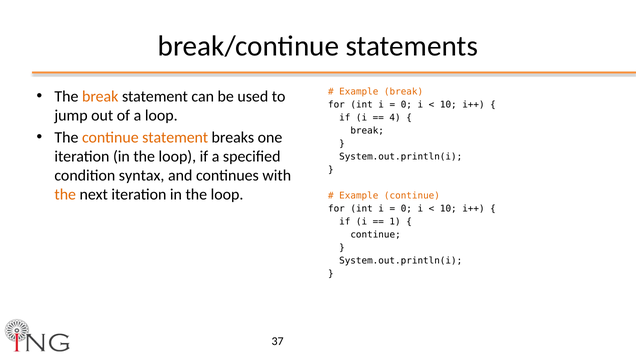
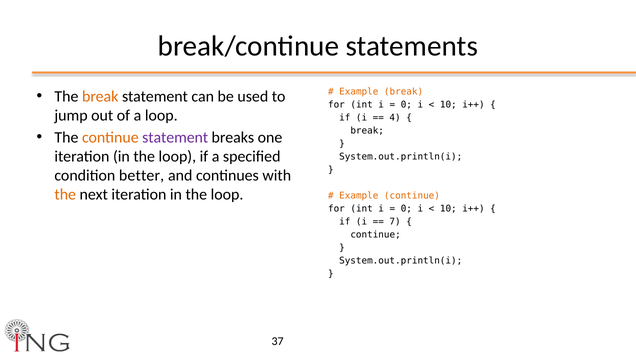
statement at (175, 138) colour: orange -> purple
syntax: syntax -> better
1: 1 -> 7
